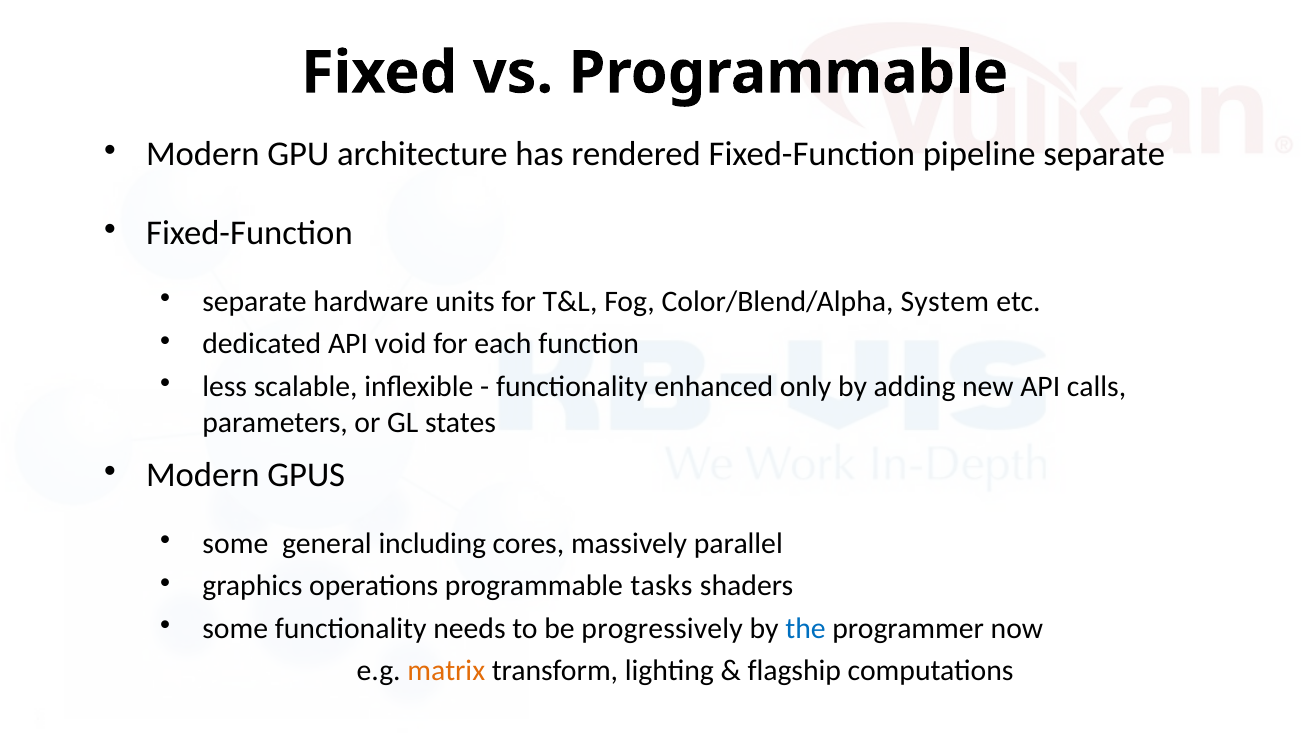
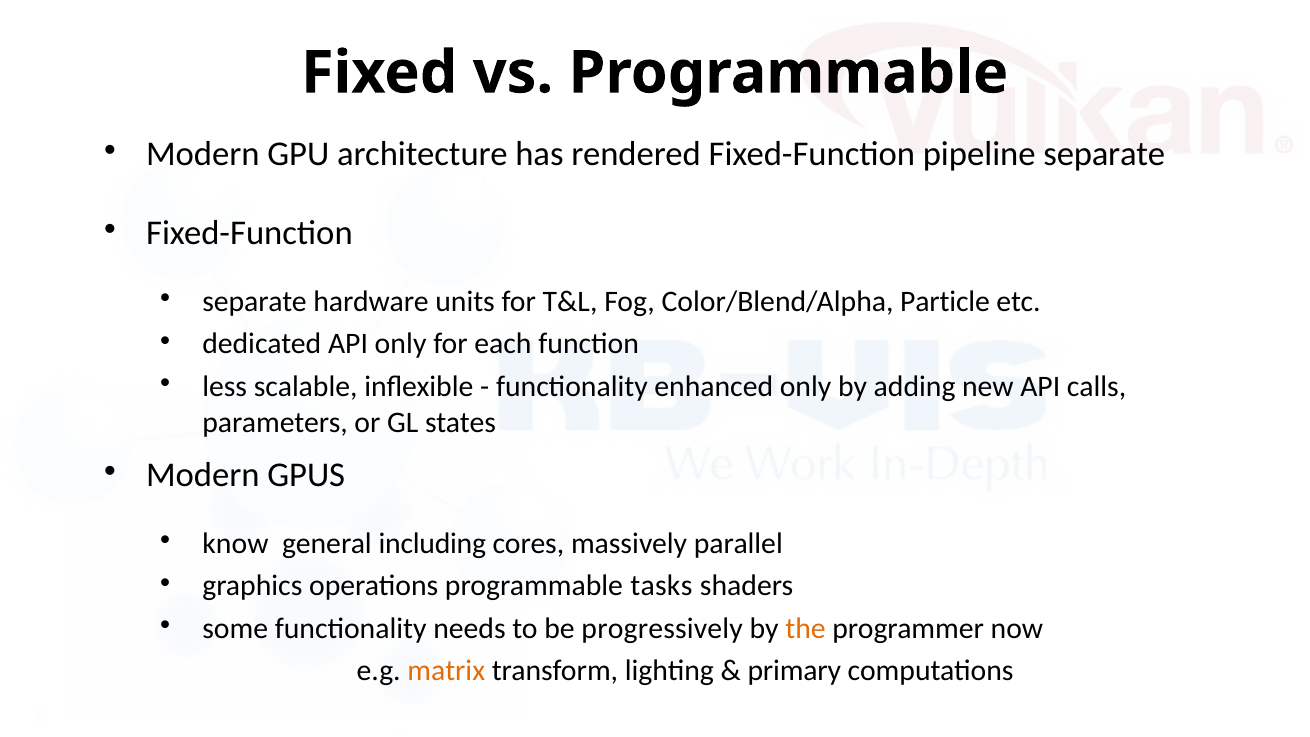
System: System -> Particle
API void: void -> only
some at (235, 543): some -> know
the colour: blue -> orange
flagship: flagship -> primary
